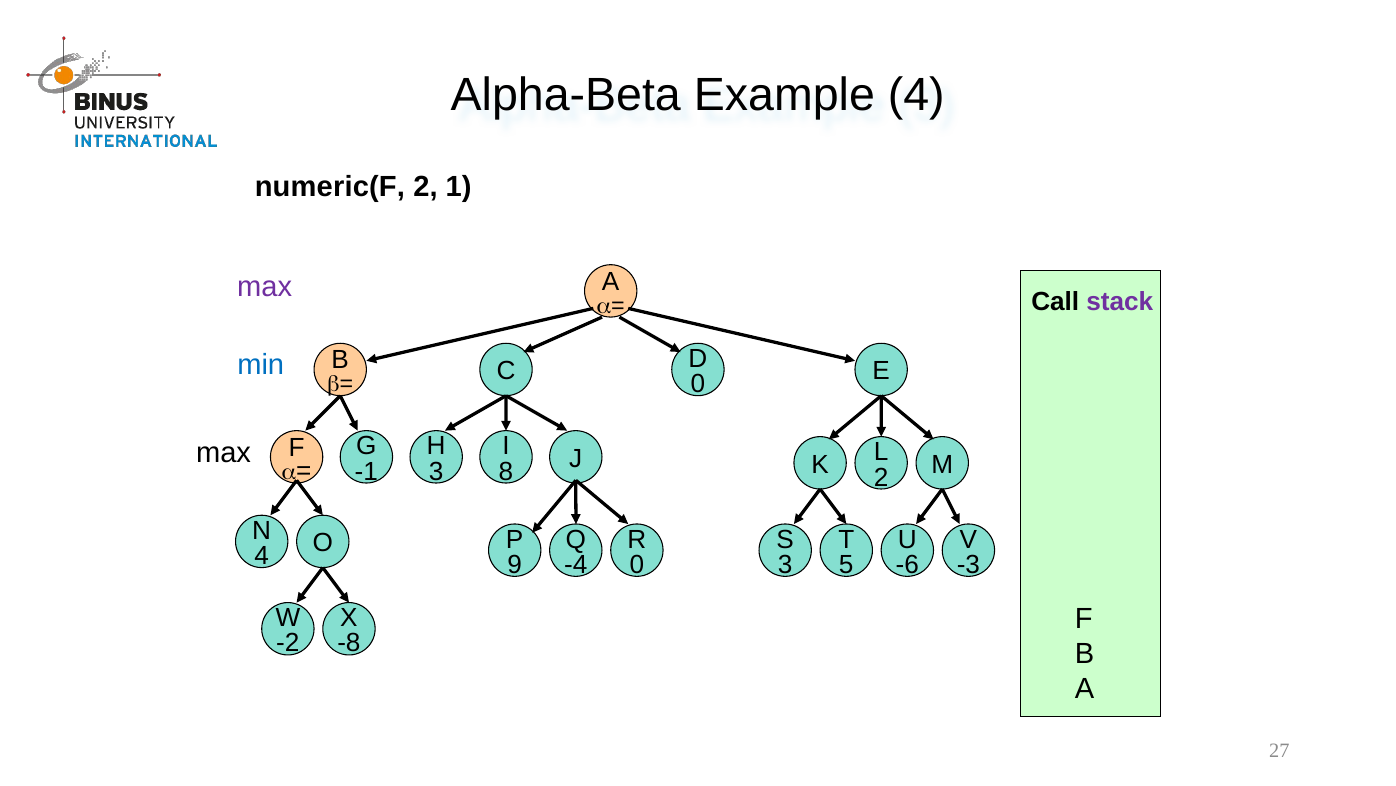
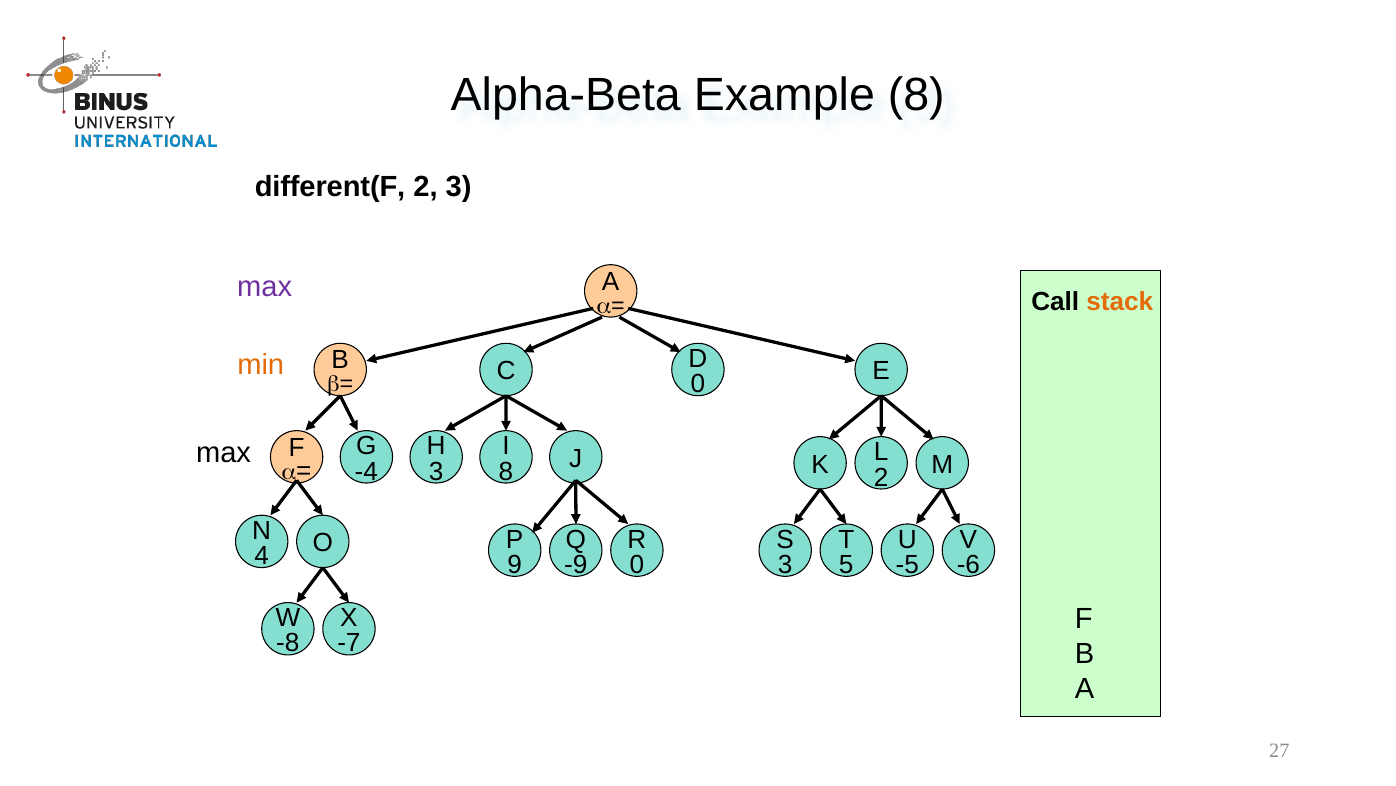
Example 4: 4 -> 8
numeric(F: numeric(F -> different(F
2 1: 1 -> 3
stack colour: purple -> orange
min colour: blue -> orange
-1: -1 -> -4
-4: -4 -> -9
-6: -6 -> -5
-3: -3 -> -6
-2: -2 -> -8
-8: -8 -> -7
